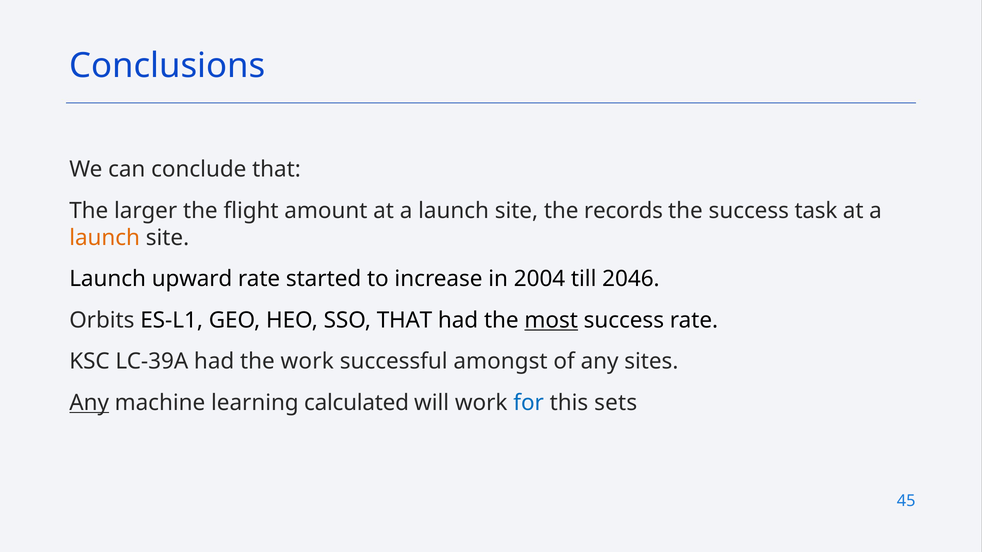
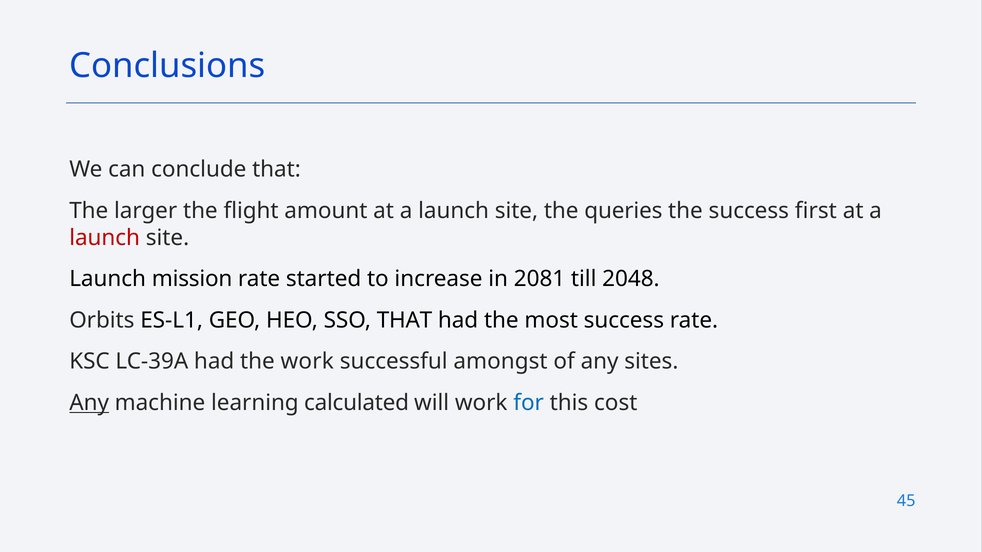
records: records -> queries
task: task -> first
launch at (105, 238) colour: orange -> red
upward: upward -> mission
2004: 2004 -> 2081
2046: 2046 -> 2048
most underline: present -> none
sets: sets -> cost
